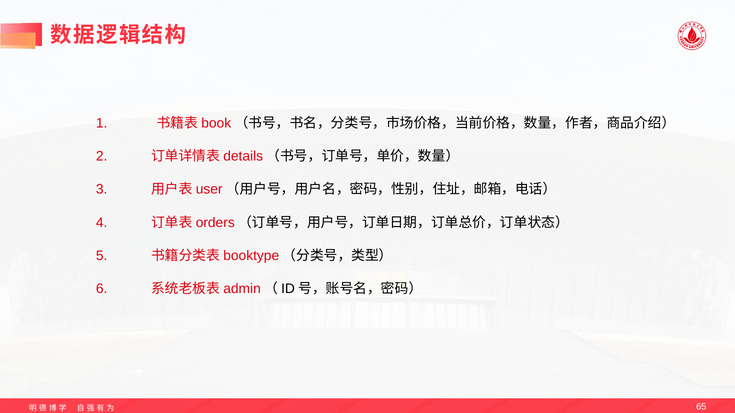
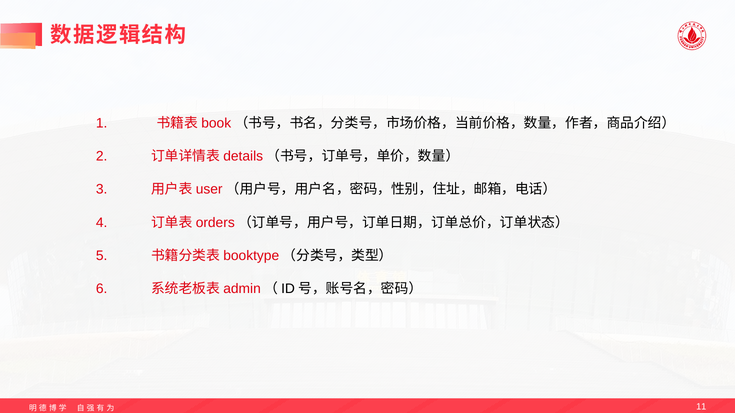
65: 65 -> 11
